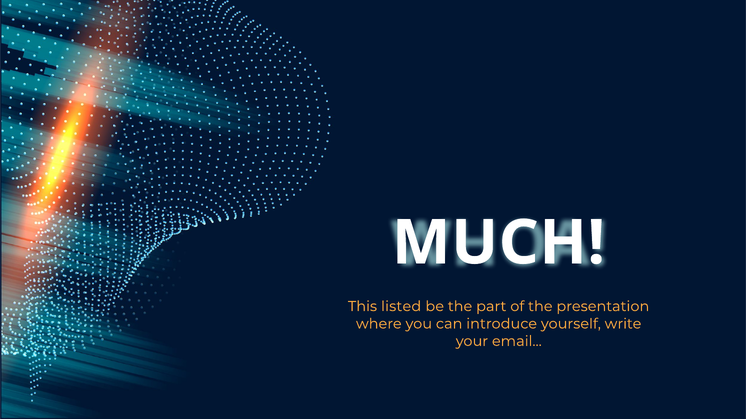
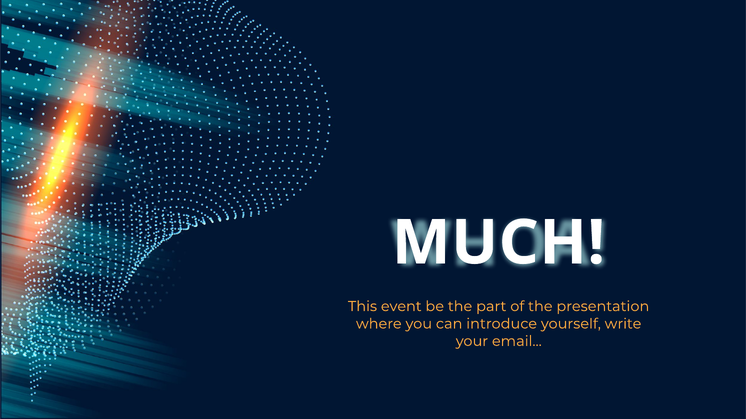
listed: listed -> event
